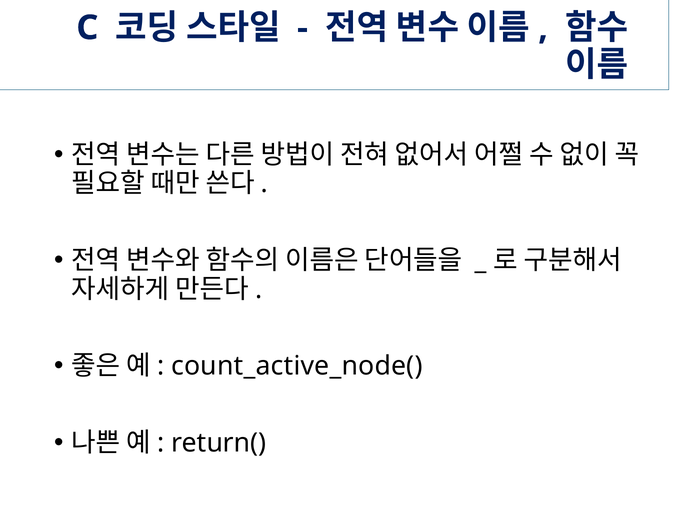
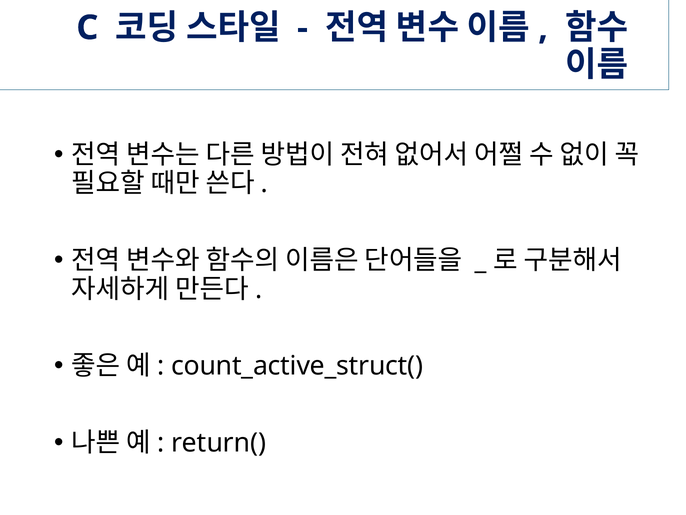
count_active_node(: count_active_node( -> count_active_struct(
